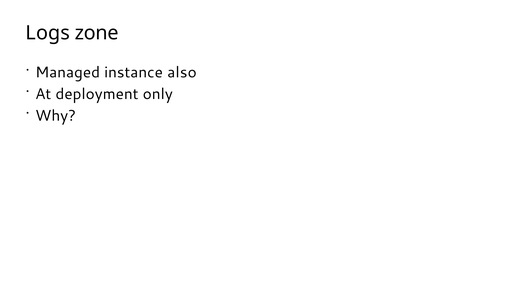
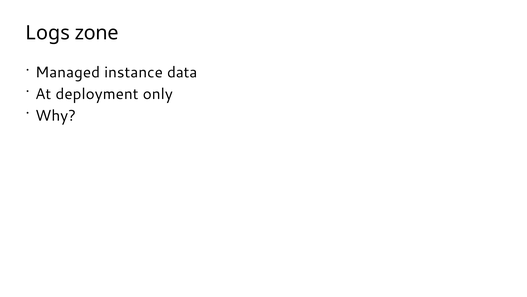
also: also -> data
